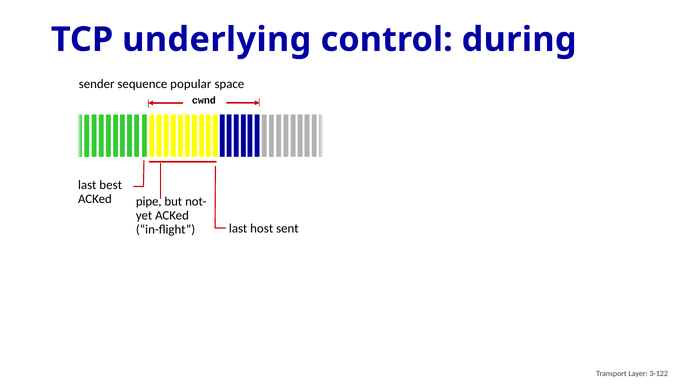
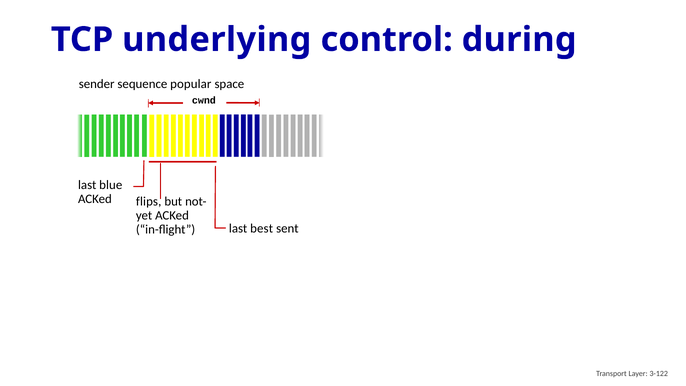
best: best -> blue
pipe: pipe -> flips
host: host -> best
